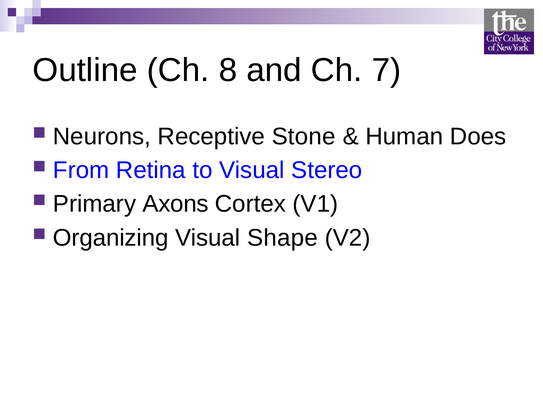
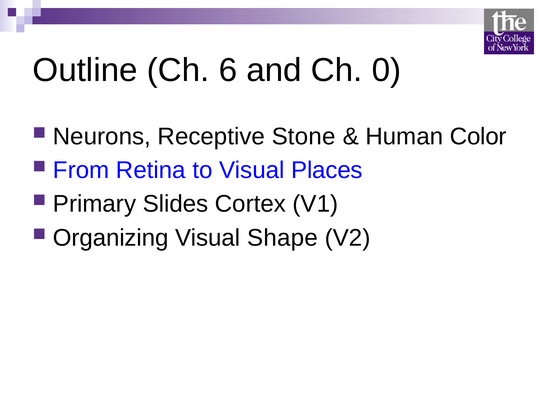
8: 8 -> 6
7: 7 -> 0
Does: Does -> Color
Stereo: Stereo -> Places
Axons: Axons -> Slides
